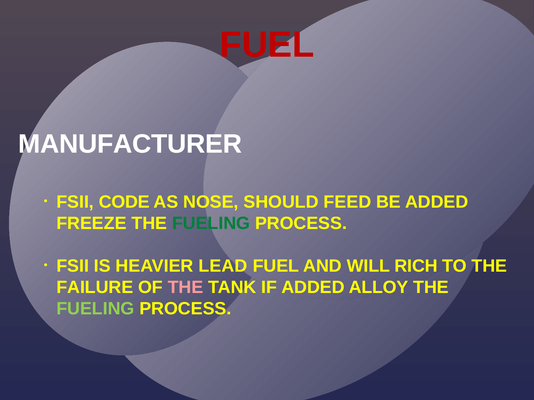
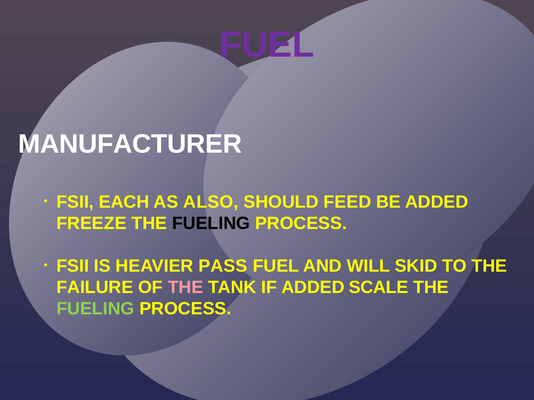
FUEL at (267, 45) colour: red -> purple
CODE: CODE -> EACH
NOSE: NOSE -> ALSO
FUELING at (211, 224) colour: green -> black
LEAD: LEAD -> PASS
RICH: RICH -> SKID
ALLOY: ALLOY -> SCALE
